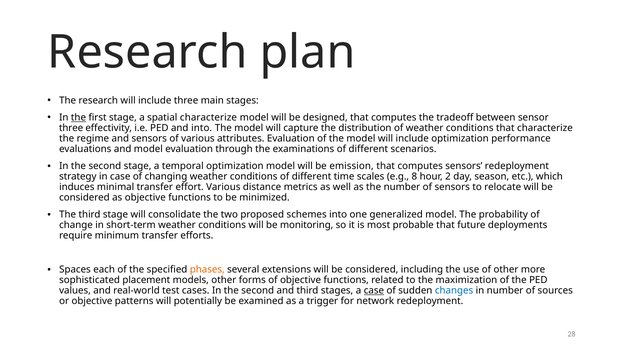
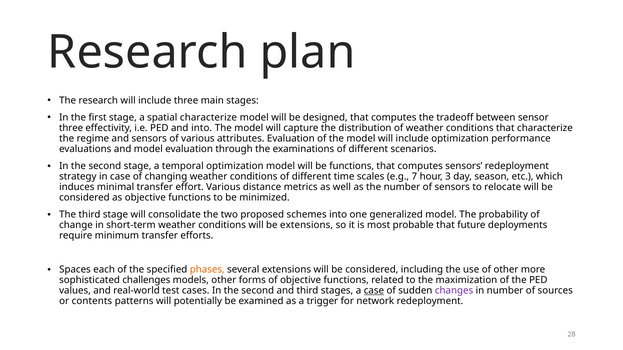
the at (78, 118) underline: present -> none
be emission: emission -> functions
8: 8 -> 7
2: 2 -> 3
be monitoring: monitoring -> extensions
placement: placement -> challenges
changes colour: blue -> purple
or objective: objective -> contents
